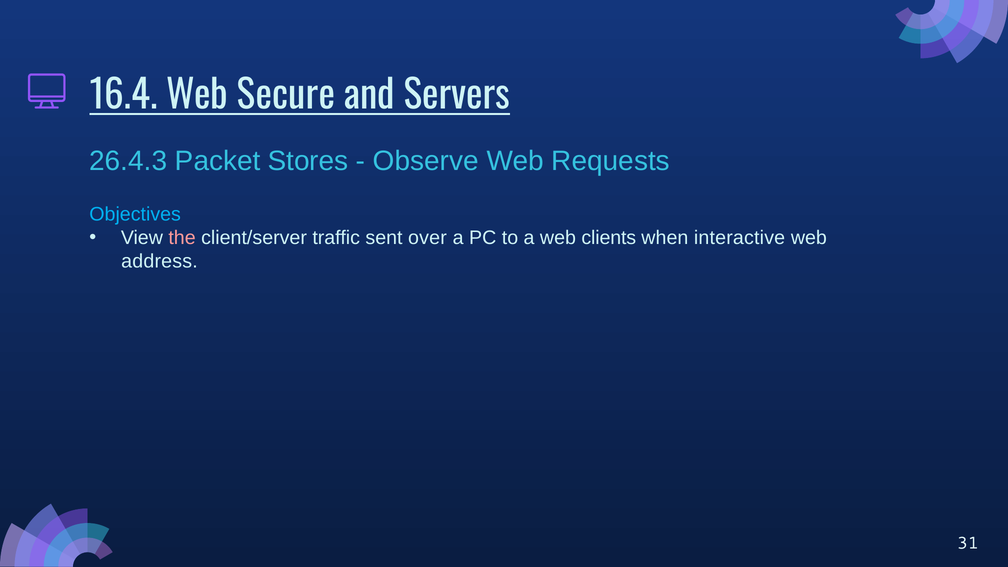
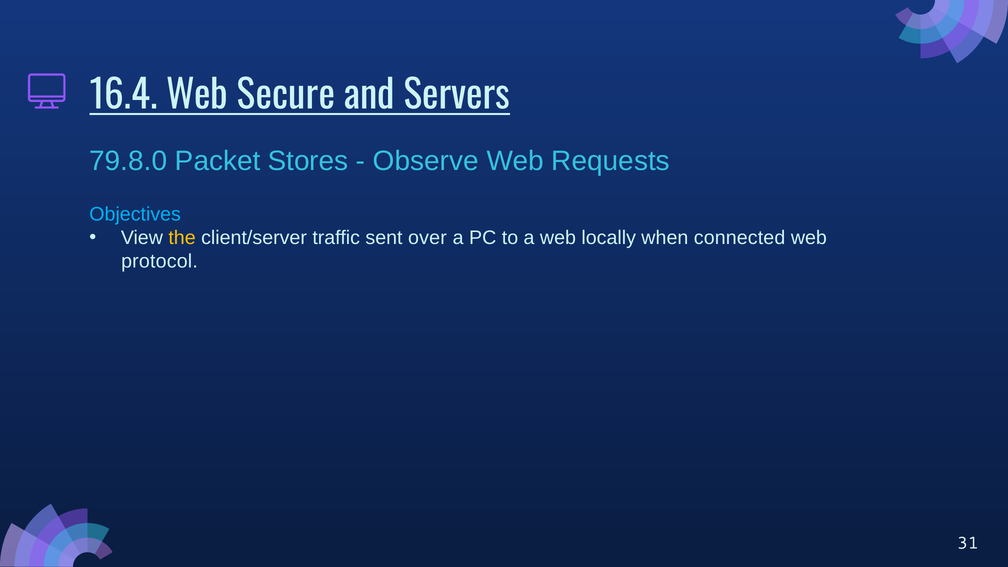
26.4.3: 26.4.3 -> 79.8.0
the colour: pink -> yellow
clients: clients -> locally
interactive: interactive -> connected
address: address -> protocol
